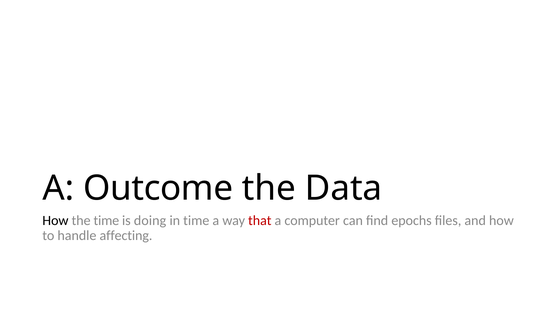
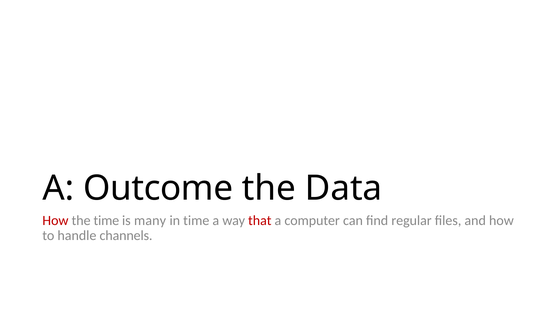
How at (55, 220) colour: black -> red
doing: doing -> many
epochs: epochs -> regular
affecting: affecting -> channels
